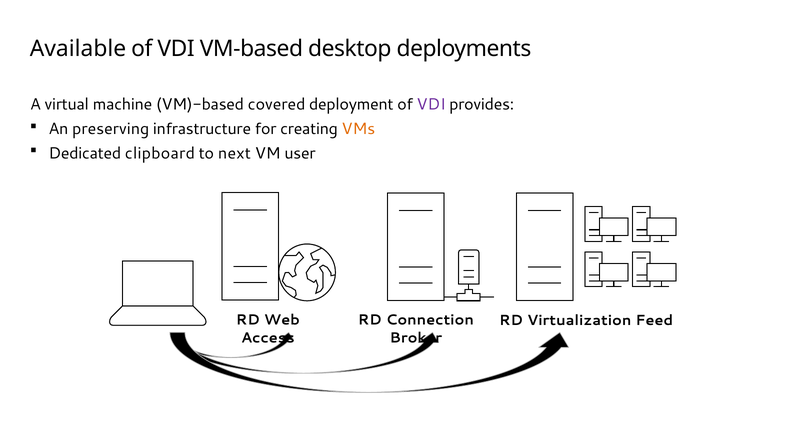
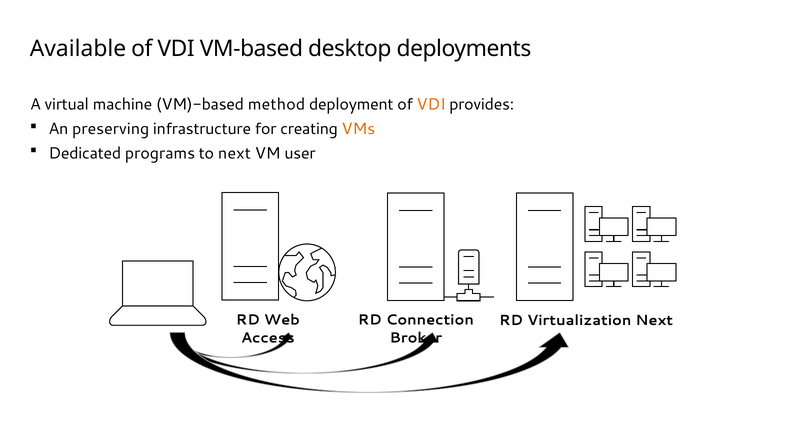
covered: covered -> method
VDI at (431, 105) colour: purple -> orange
clipboard: clipboard -> programs
Virtualization Feed: Feed -> Next
